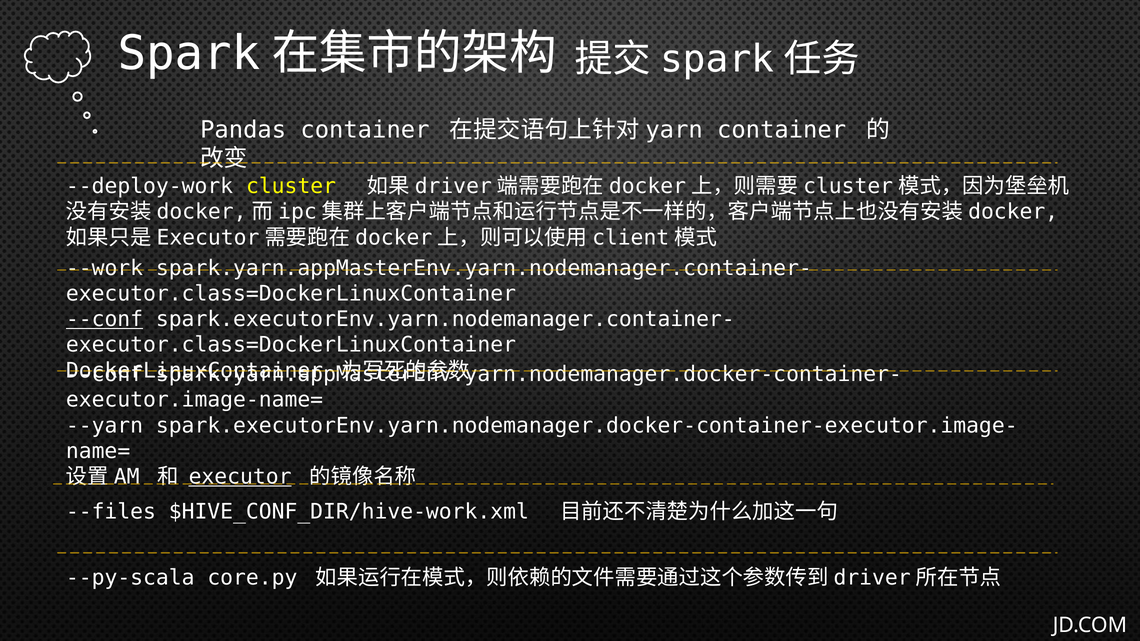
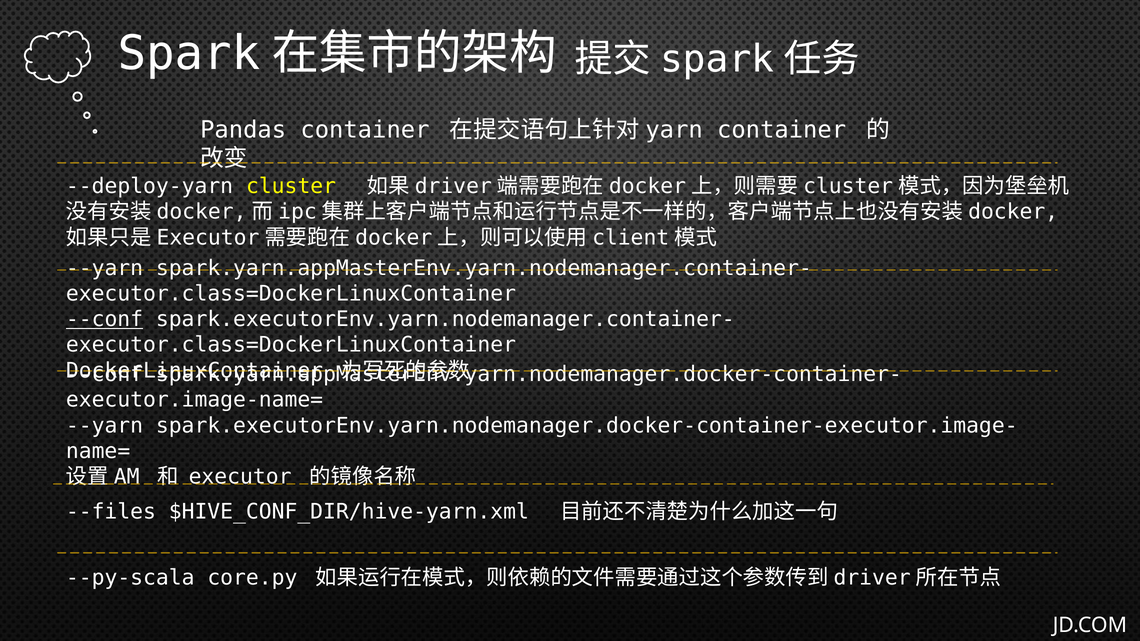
--deploy-work: --deploy-work -> --deploy-yarn
--work at (105, 268): --work -> --yarn
executor underline: present -> none
$HIVE_CONF_DIR/hive-work.xml: $HIVE_CONF_DIR/hive-work.xml -> $HIVE_CONF_DIR/hive-yarn.xml
